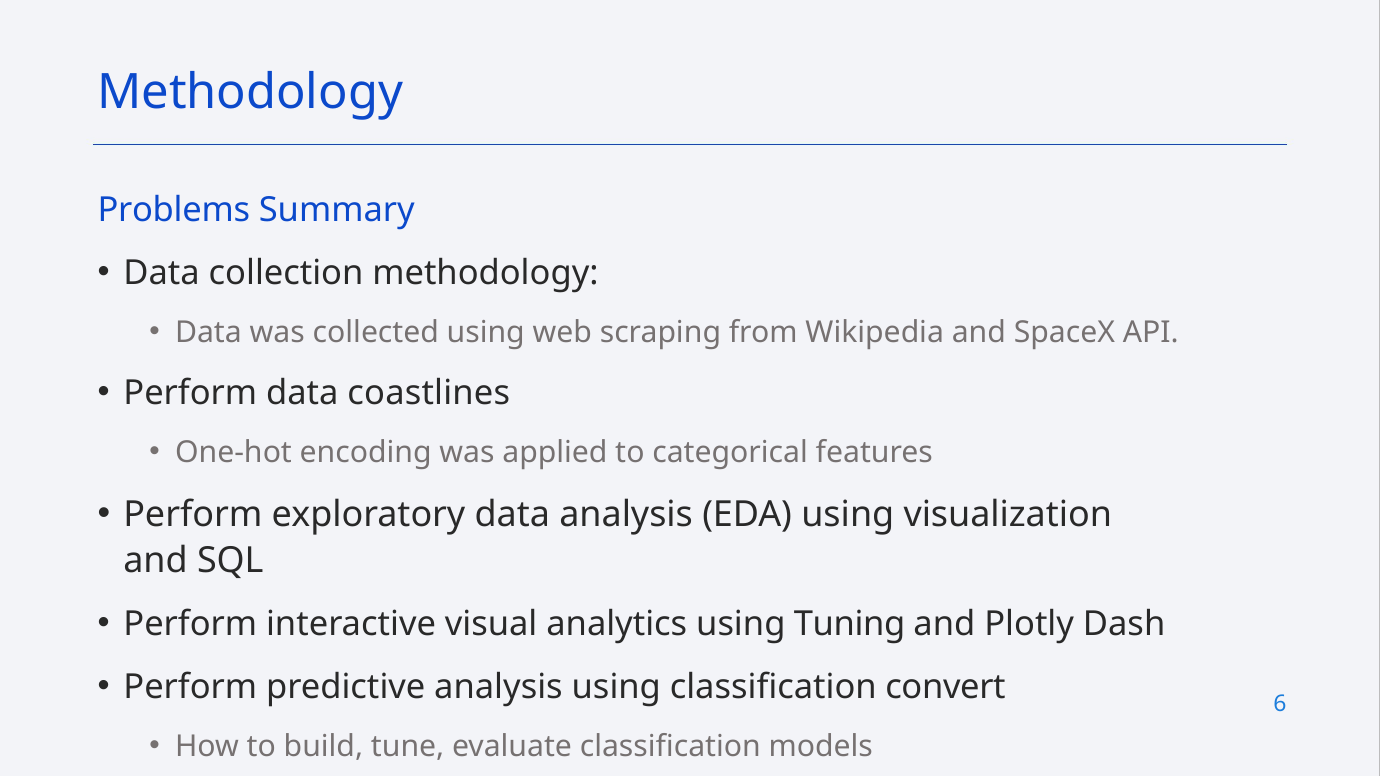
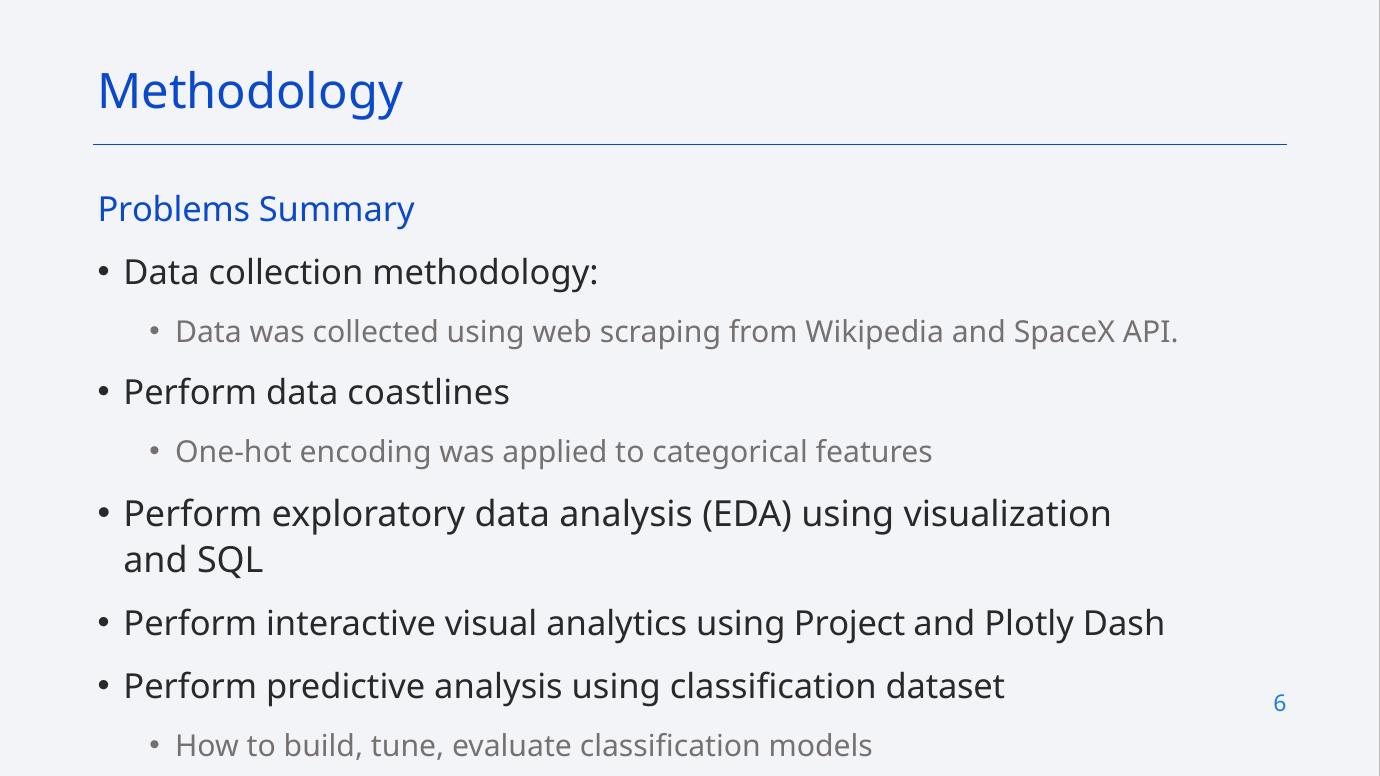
Tuning: Tuning -> Project
convert: convert -> dataset
